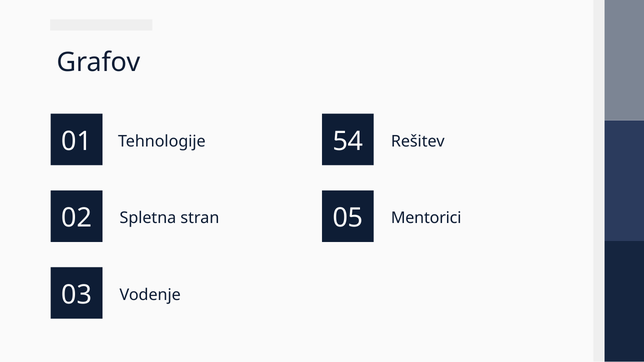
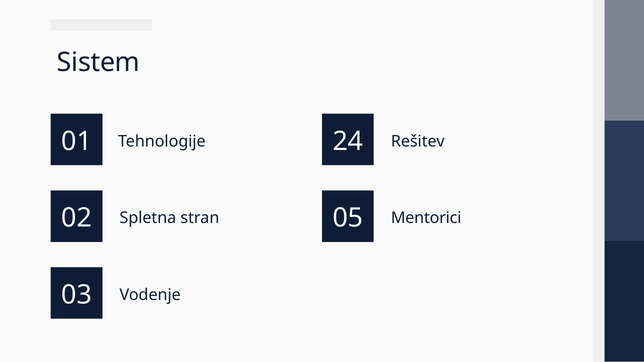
Grafov: Grafov -> Sistem
54: 54 -> 24
